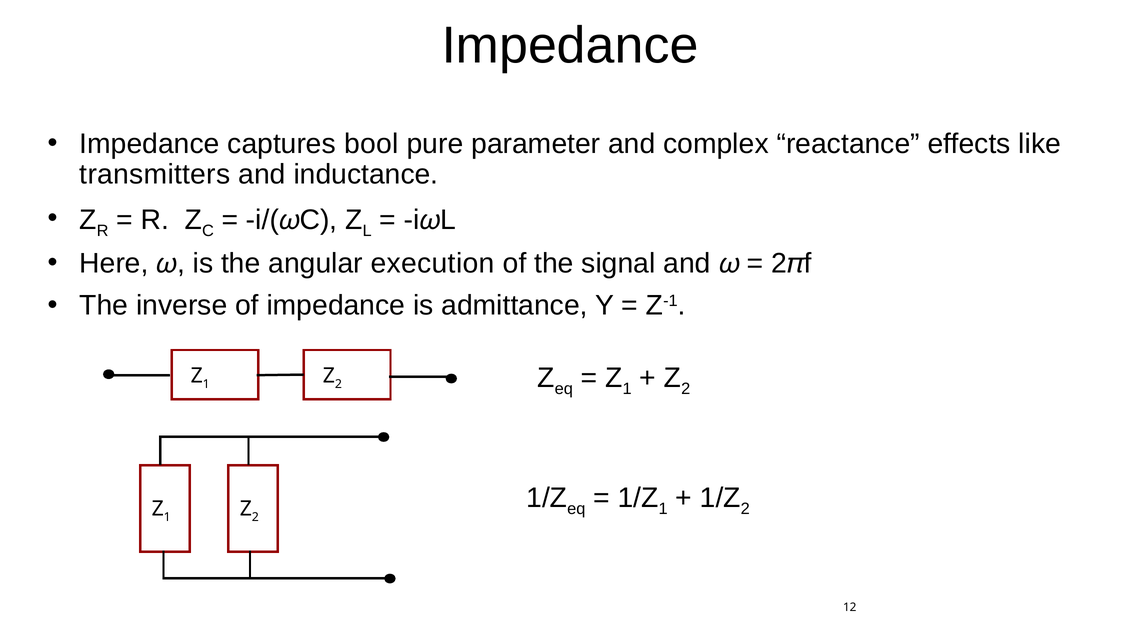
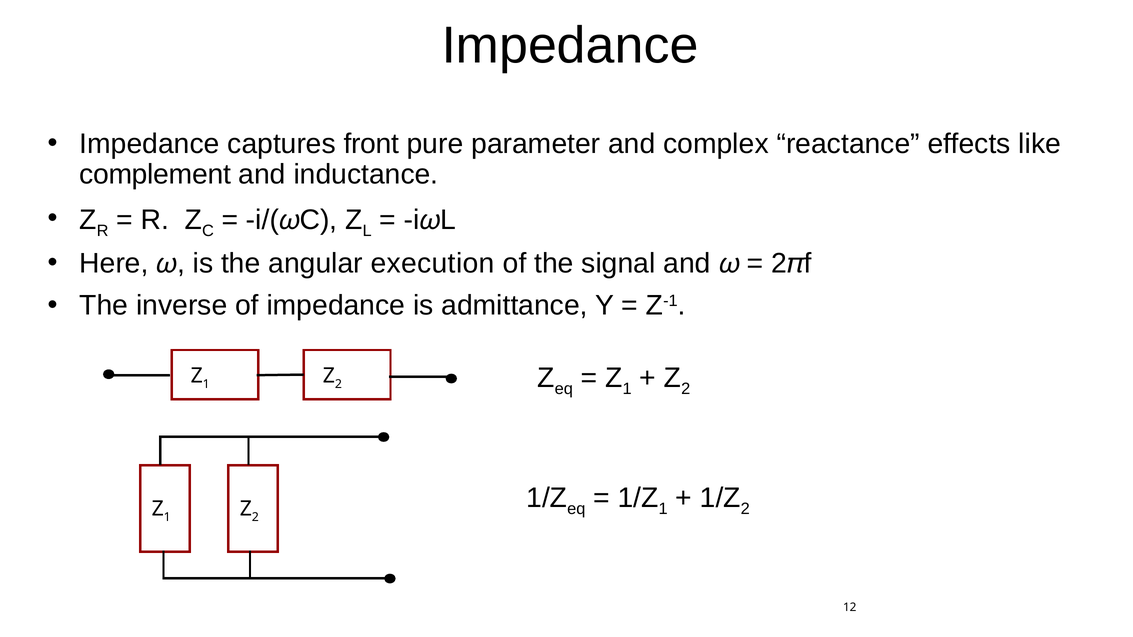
bool: bool -> front
transmitters: transmitters -> complement
